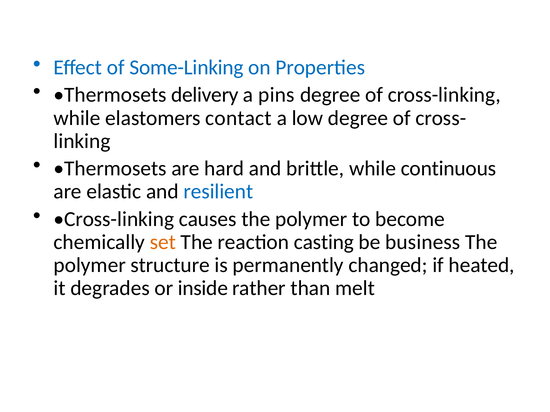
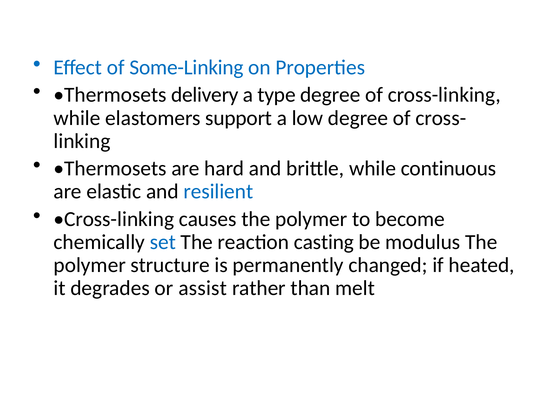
pins: pins -> type
contact: contact -> support
set colour: orange -> blue
business: business -> modulus
inside: inside -> assist
